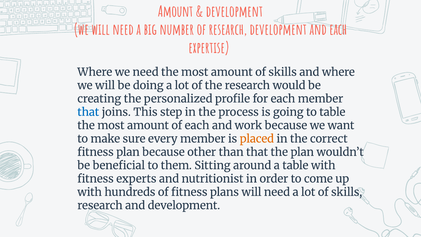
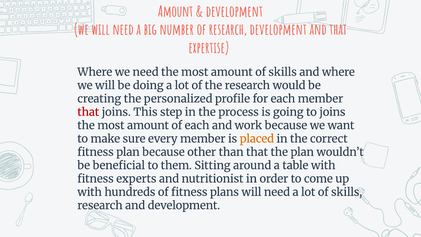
and each: each -> that
that at (88, 112) colour: blue -> red
to table: table -> joins
